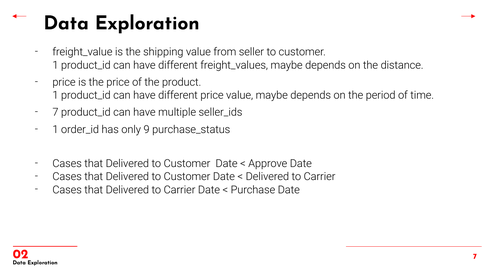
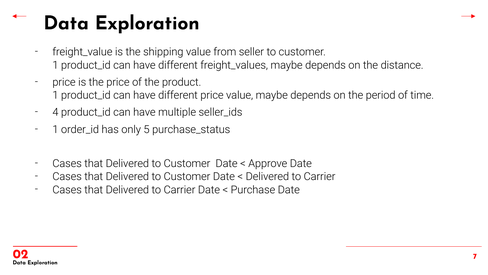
7 at (55, 112): 7 -> 4
9: 9 -> 5
